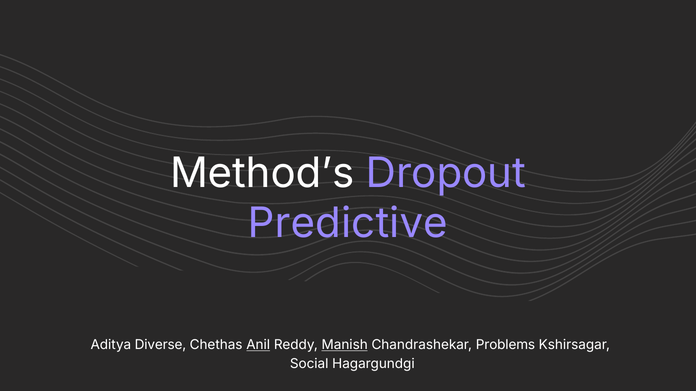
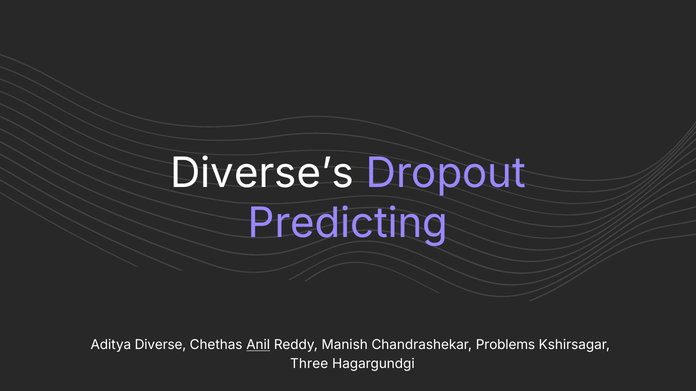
Method’s: Method’s -> Diverse’s
Predictive: Predictive -> Predicting
Manish underline: present -> none
Social: Social -> Three
